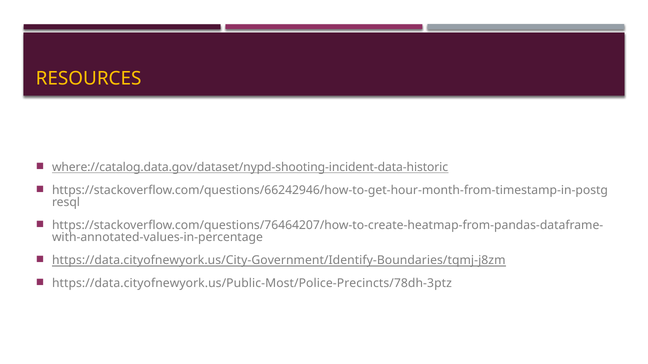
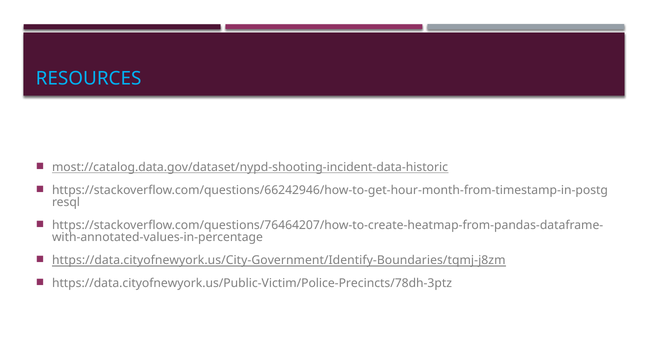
RESOURCES colour: yellow -> light blue
where://catalog.data.gov/dataset/nypd-shooting-incident-data-historic: where://catalog.data.gov/dataset/nypd-shooting-incident-data-historic -> most://catalog.data.gov/dataset/nypd-shooting-incident-data-historic
https://data.cityofnewyork.us/Public-Most/Police-Precincts/78dh-3ptz: https://data.cityofnewyork.us/Public-Most/Police-Precincts/78dh-3ptz -> https://data.cityofnewyork.us/Public-Victim/Police-Precincts/78dh-3ptz
